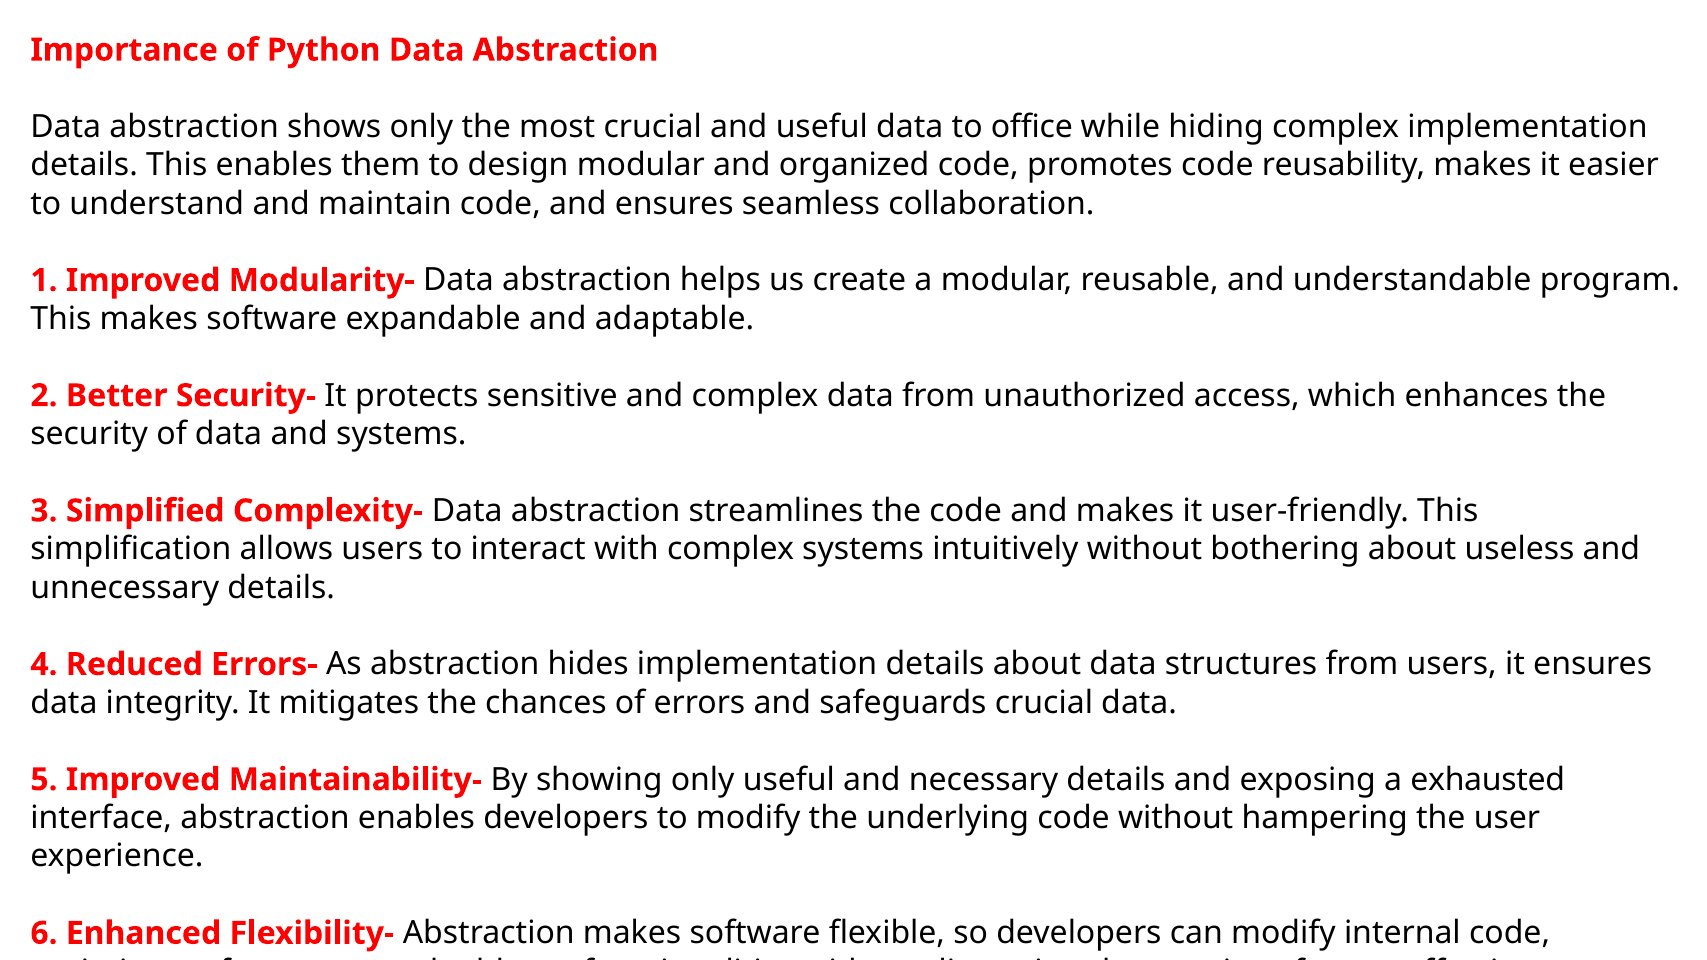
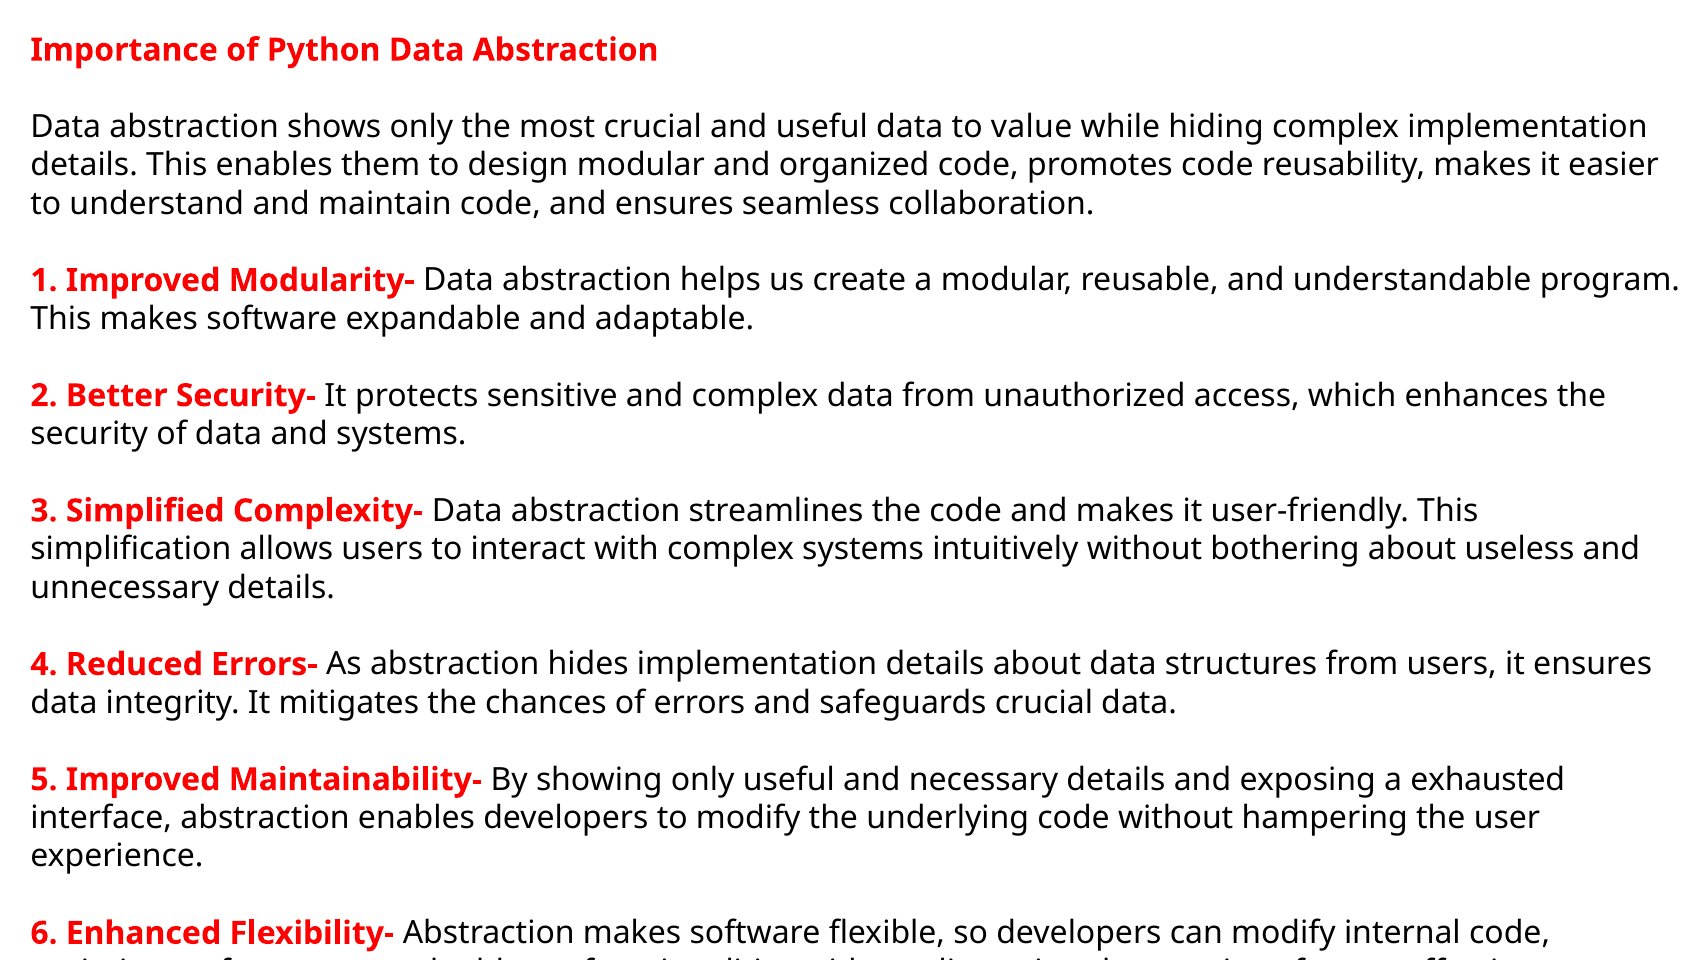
office: office -> value
